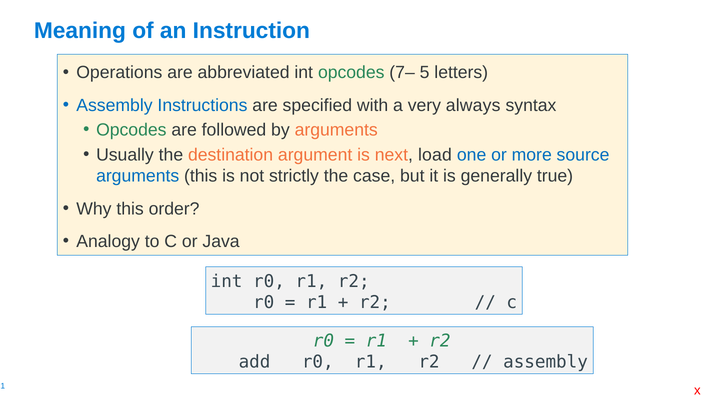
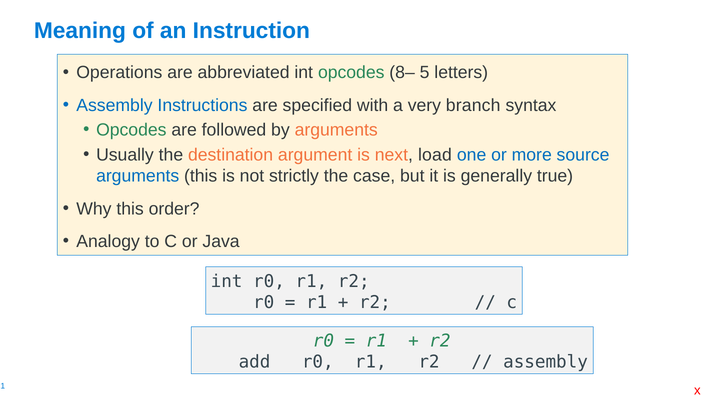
7–: 7– -> 8–
always: always -> branch
